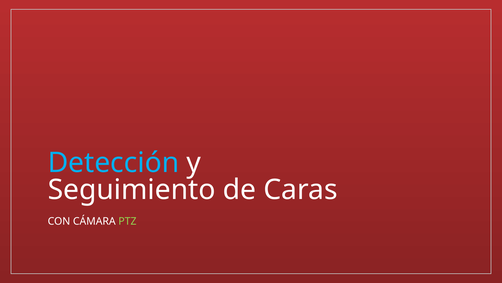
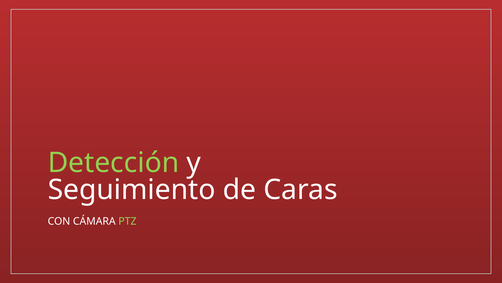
Detección colour: light blue -> light green
